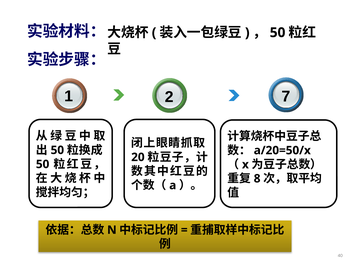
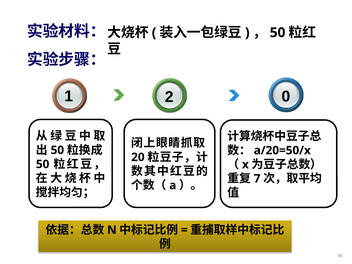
7: 7 -> 0
8: 8 -> 7
